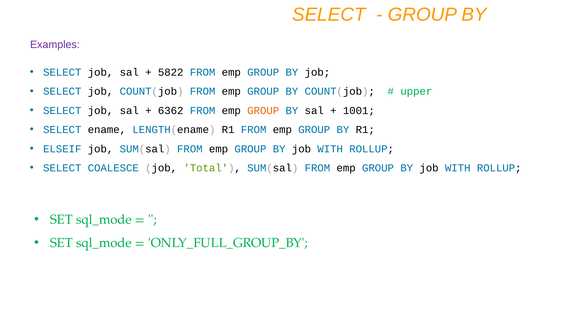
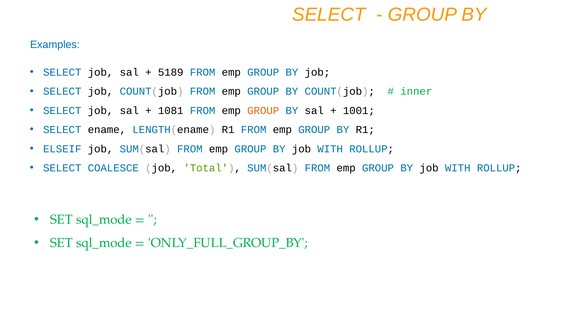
Examples colour: purple -> blue
5822: 5822 -> 5189
upper: upper -> inner
6362: 6362 -> 1081
